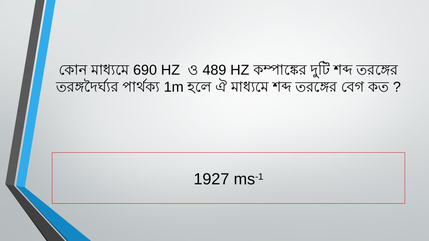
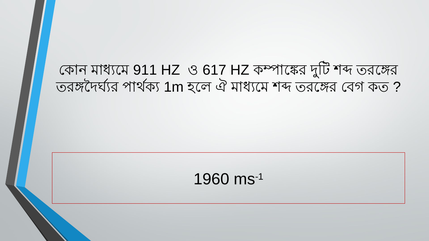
690: 690 -> 911
489: 489 -> 617
1927: 1927 -> 1960
